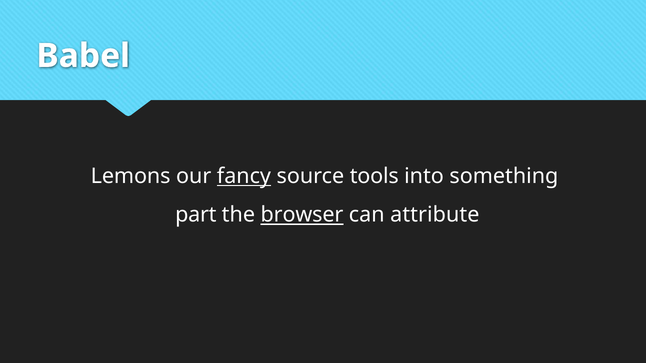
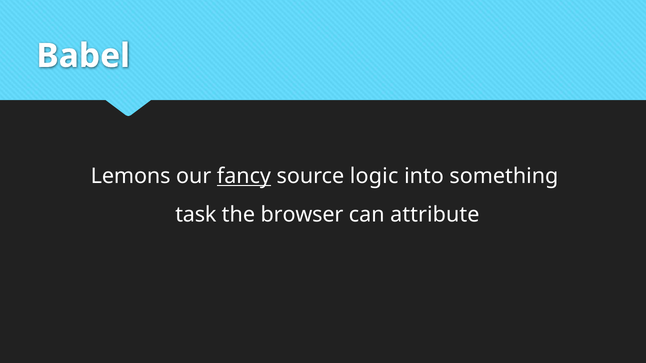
tools: tools -> logic
part: part -> task
browser underline: present -> none
